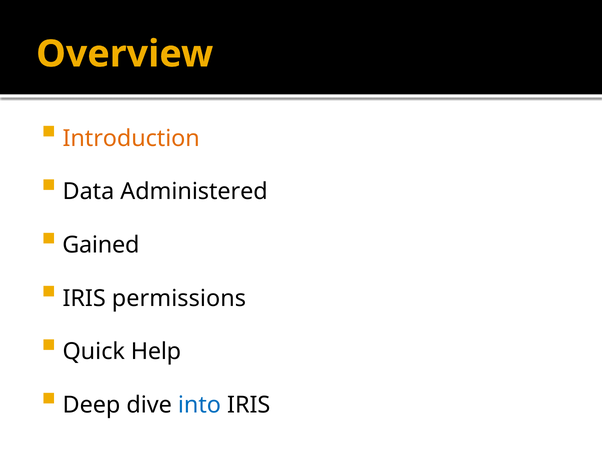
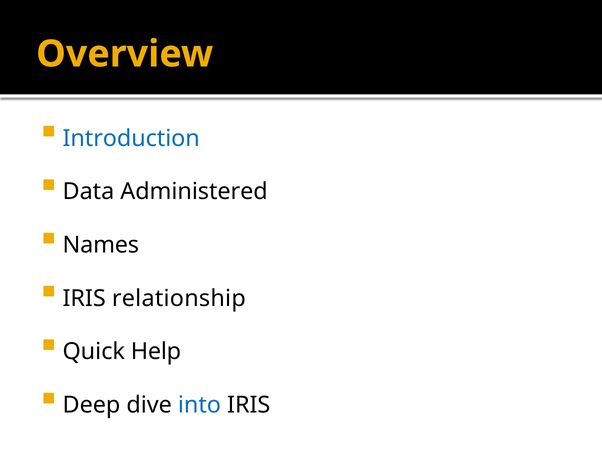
Introduction colour: orange -> blue
Gained: Gained -> Names
permissions: permissions -> relationship
